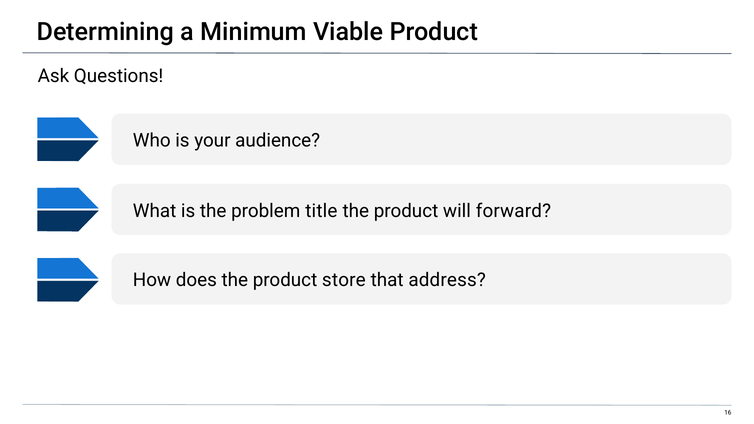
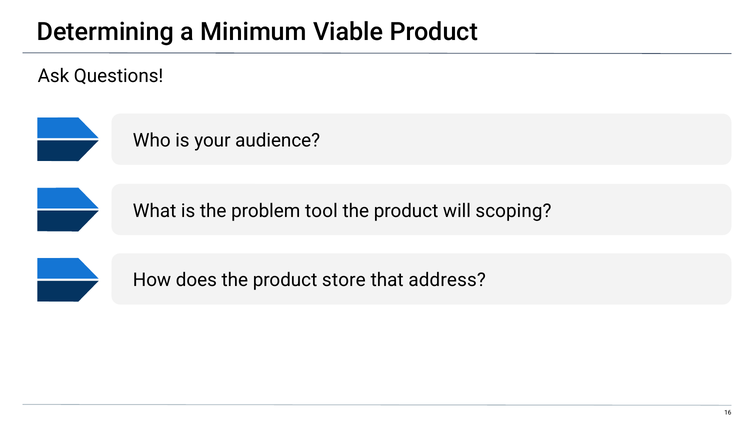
title: title -> tool
forward: forward -> scoping
